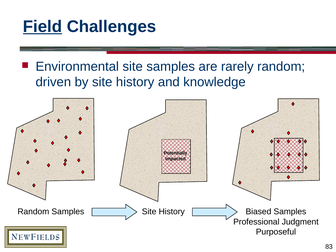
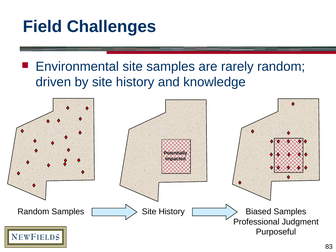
Field underline: present -> none
